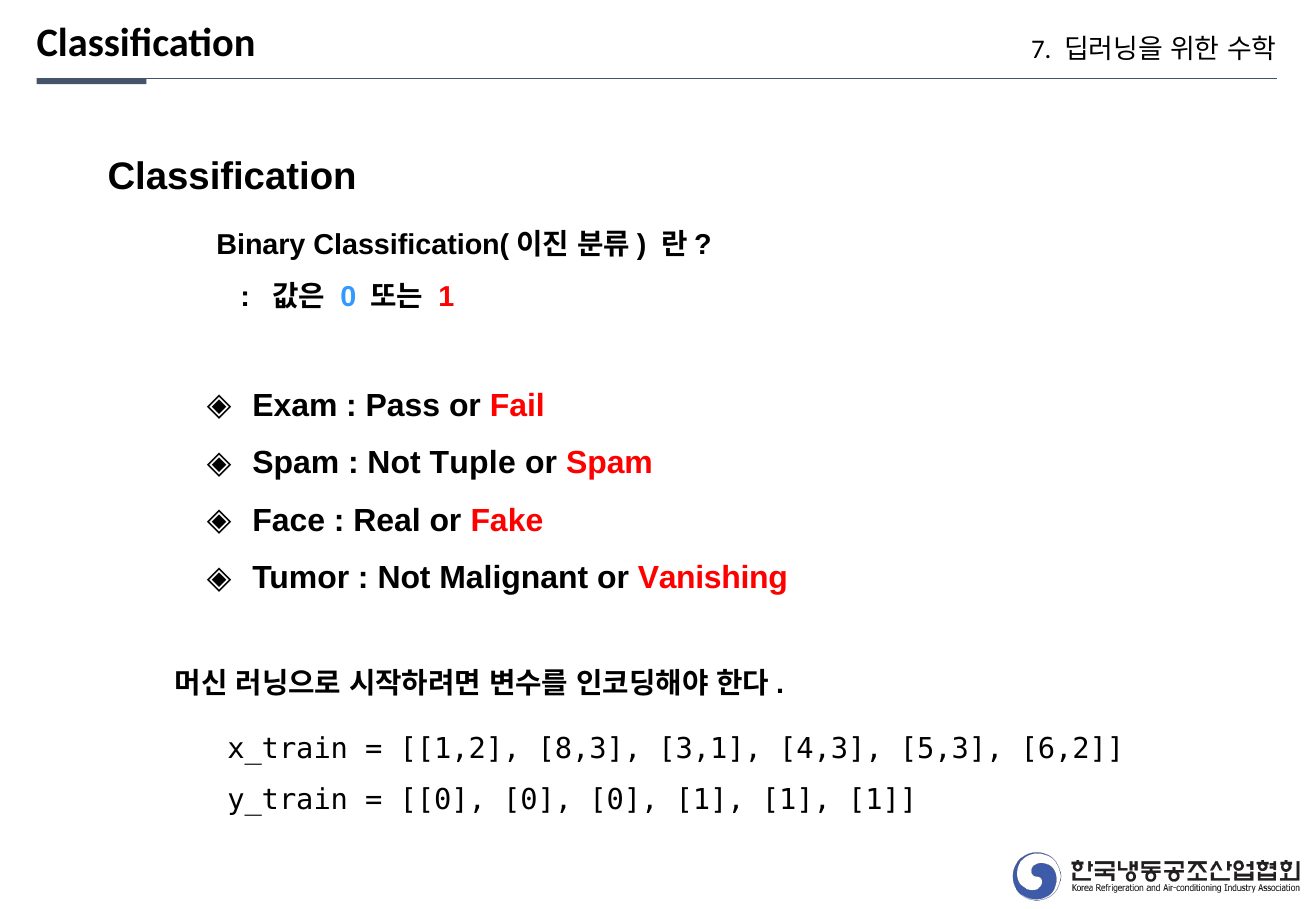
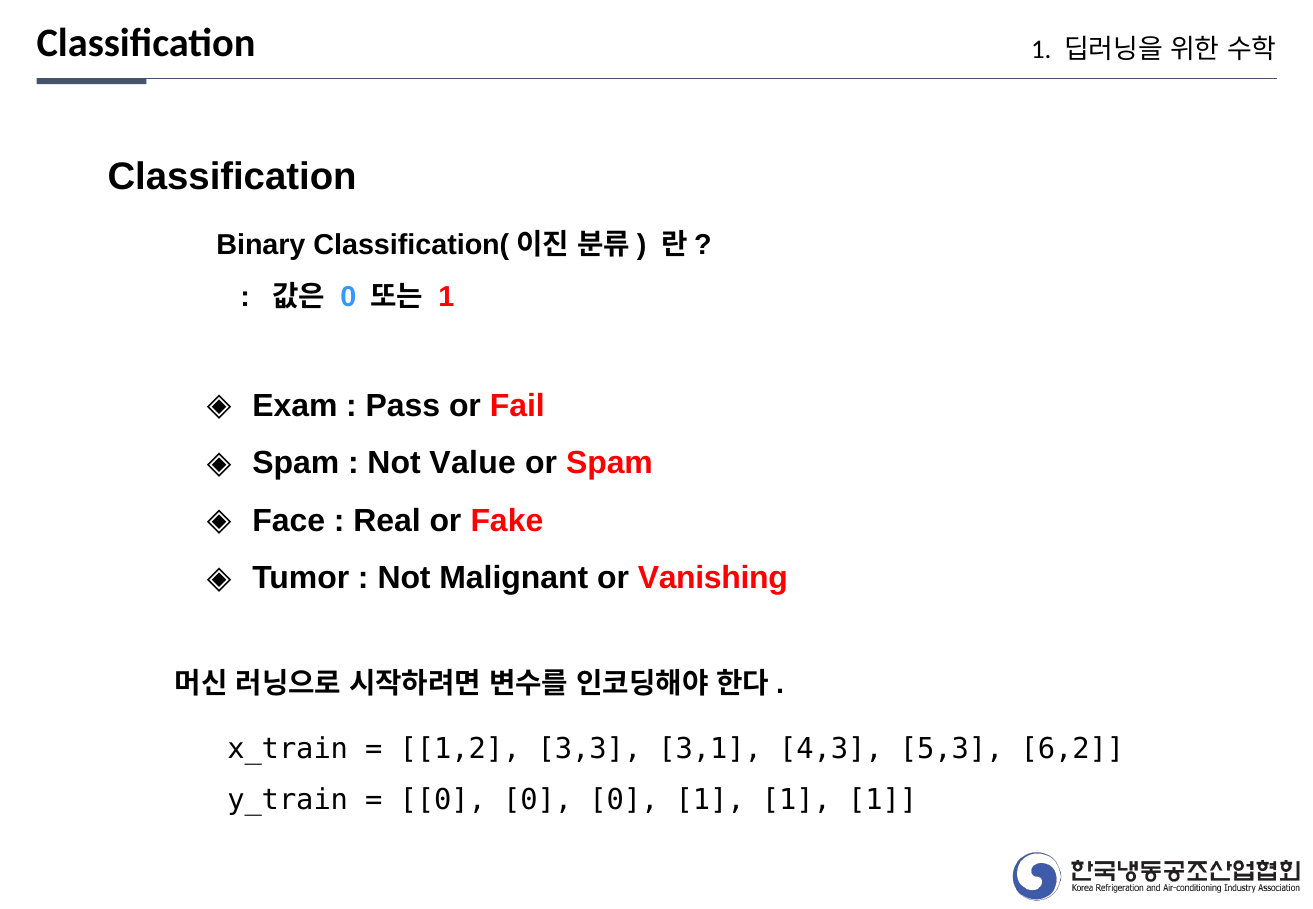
Classification 7: 7 -> 1
Tuple: Tuple -> Value
8,3: 8,3 -> 3,3
